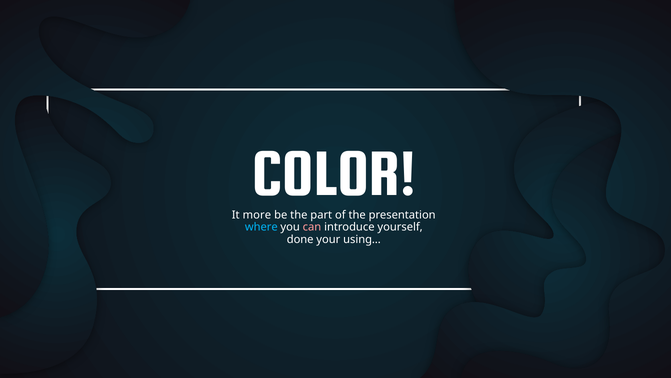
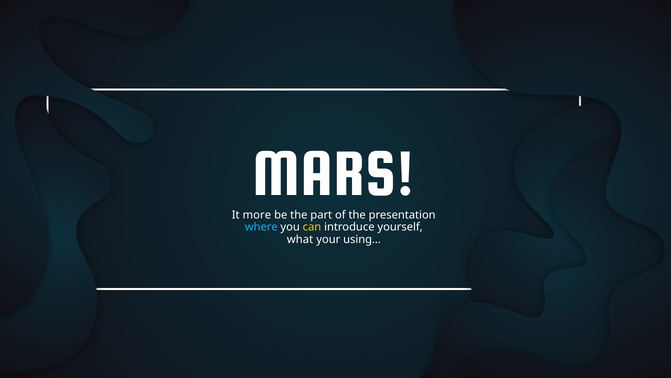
COLOR: COLOR -> MARS
can colour: pink -> yellow
done: done -> what
